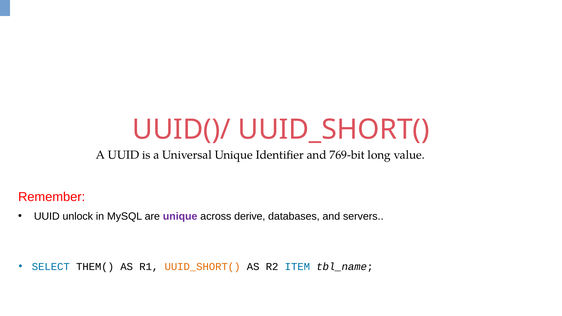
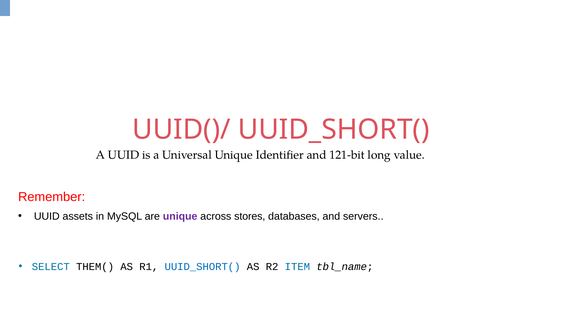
769-bit: 769-bit -> 121-bit
unlock: unlock -> assets
derive: derive -> stores
UUID_SHORT( at (203, 267) colour: orange -> blue
